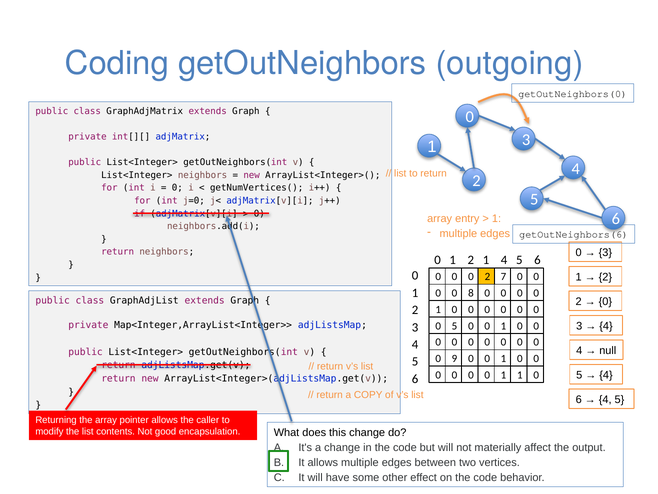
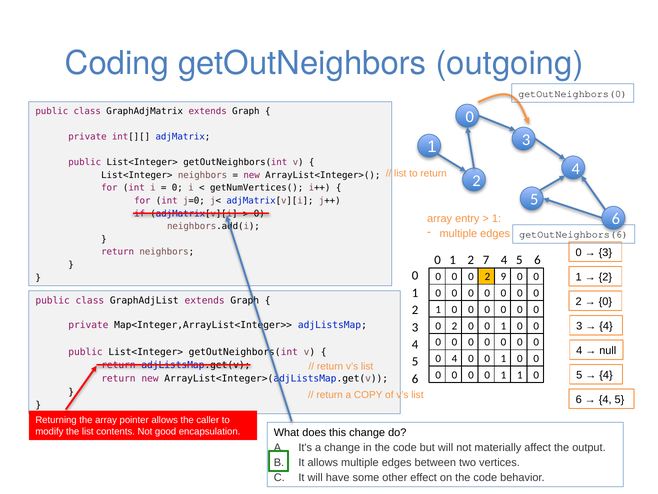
2 1: 1 -> 7
7: 7 -> 9
8 at (471, 293): 8 -> 0
0 5: 5 -> 2
0 9: 9 -> 4
